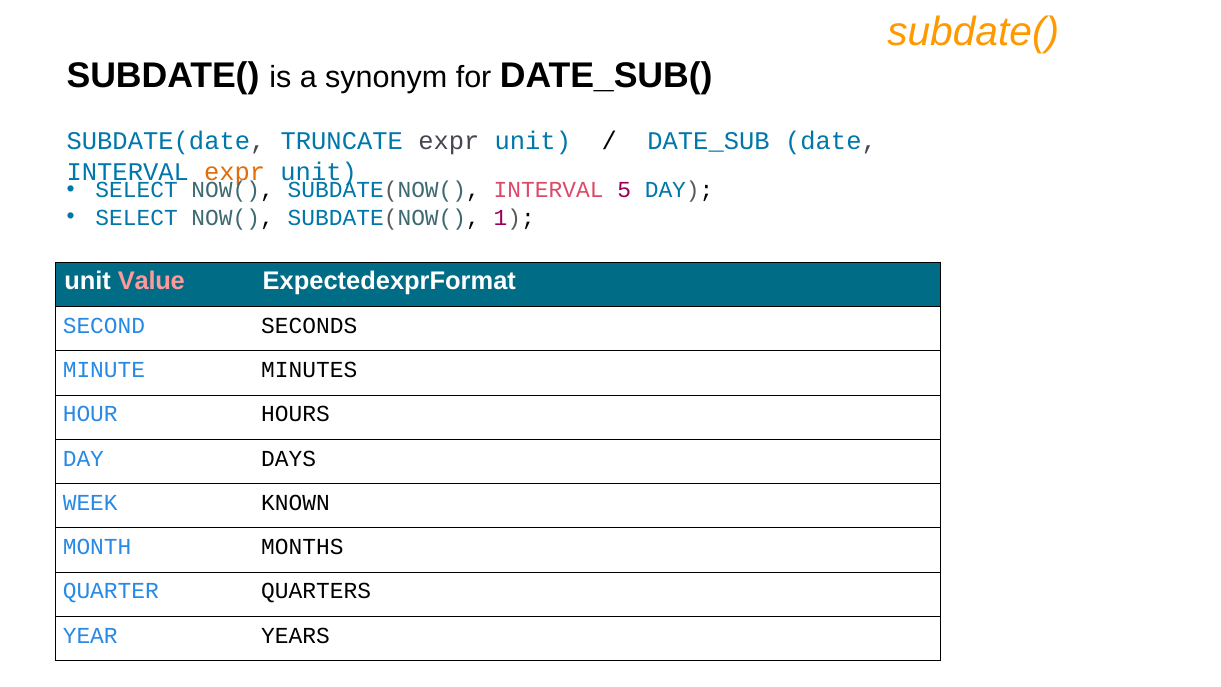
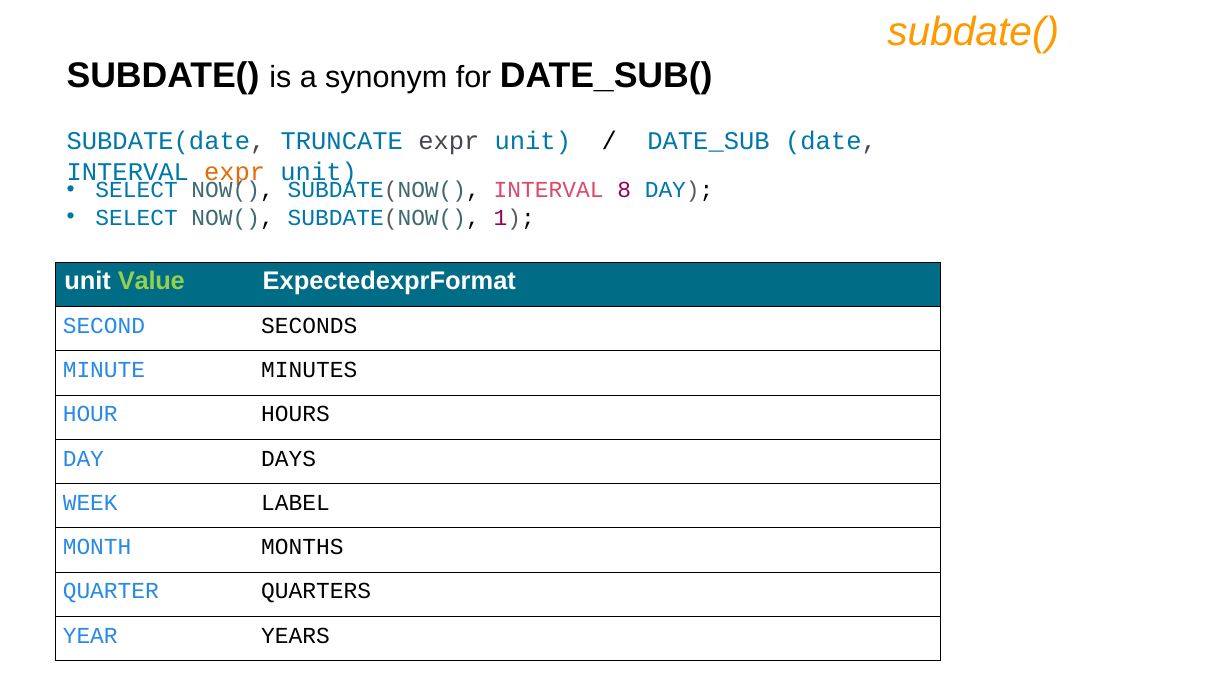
5: 5 -> 8
Value colour: pink -> light green
KNOWN: KNOWN -> LABEL
